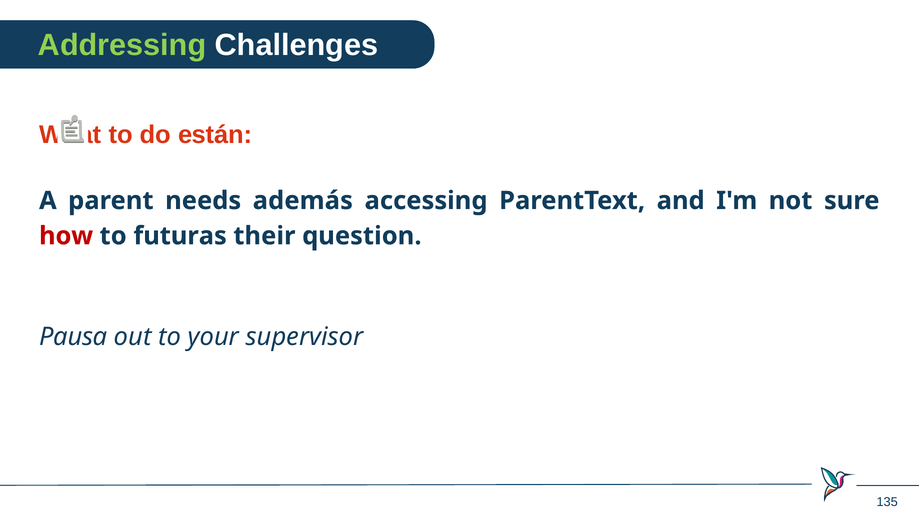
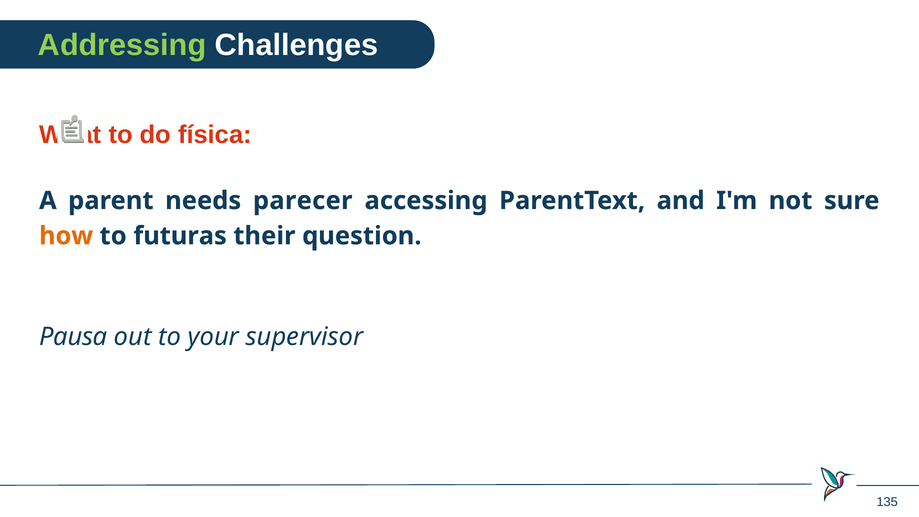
están: están -> física
además: además -> parecer
how colour: red -> orange
